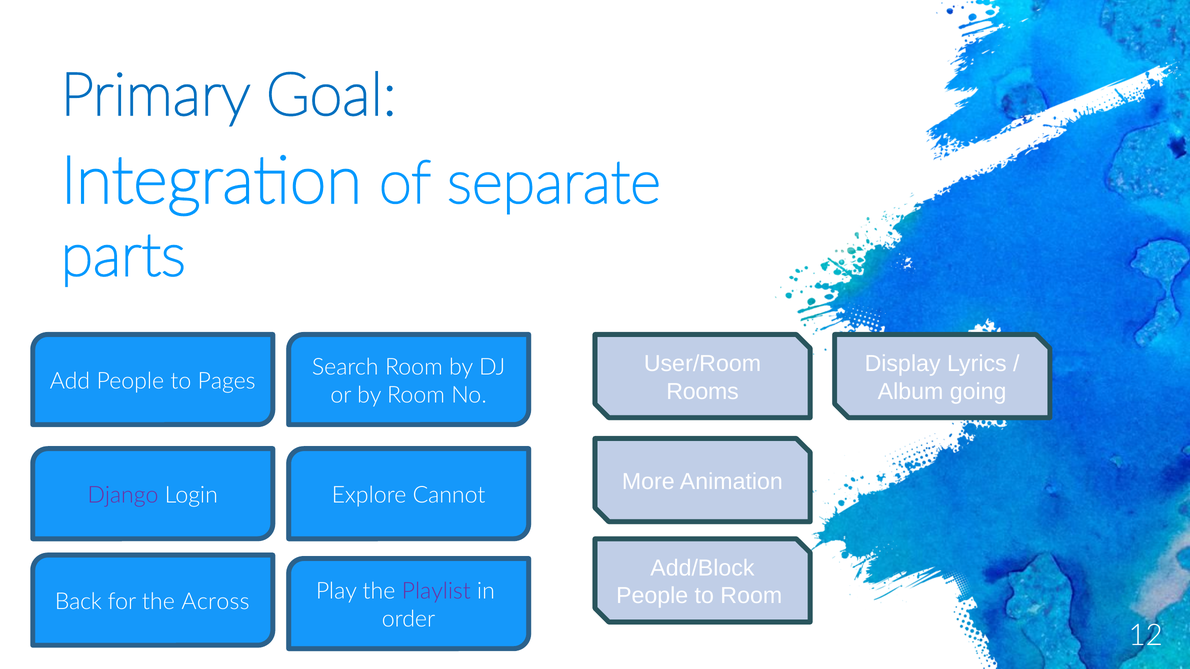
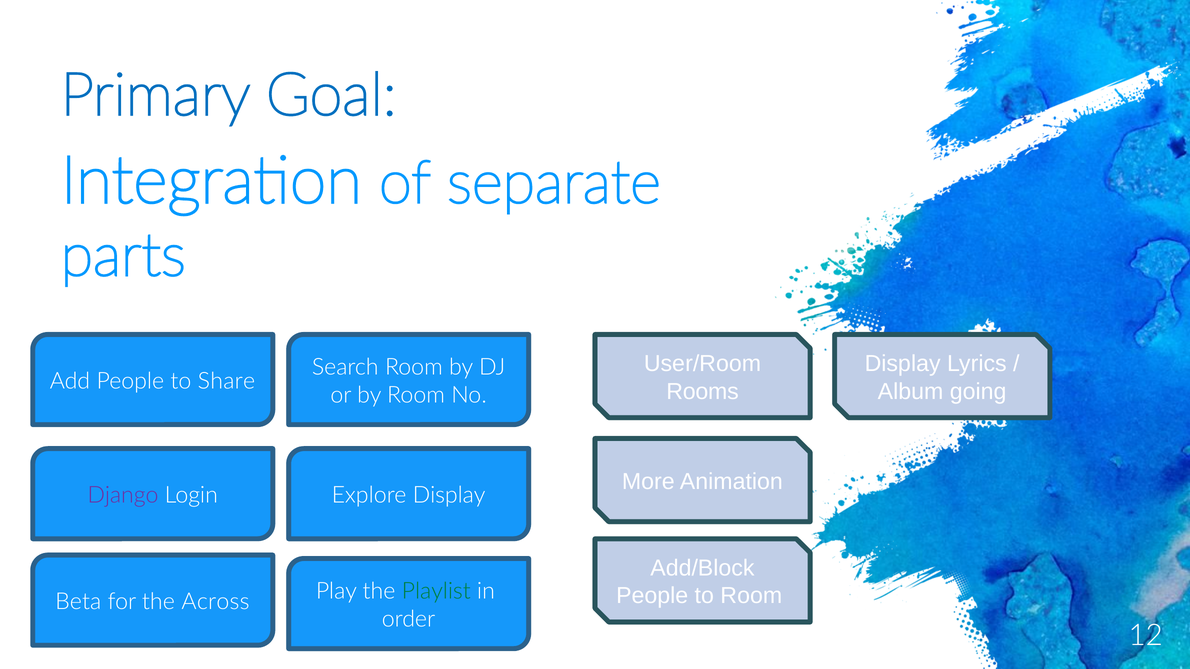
Pages: Pages -> Share
Explore Cannot: Cannot -> Display
Playlist colour: purple -> green
Back: Back -> Beta
